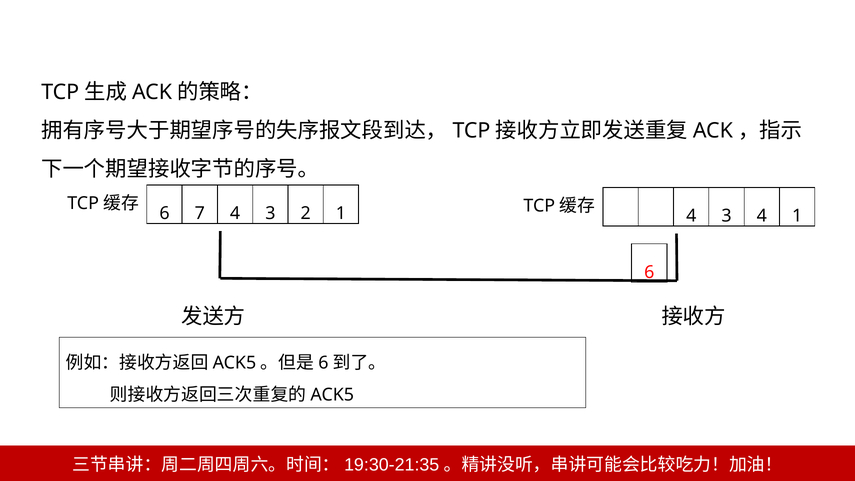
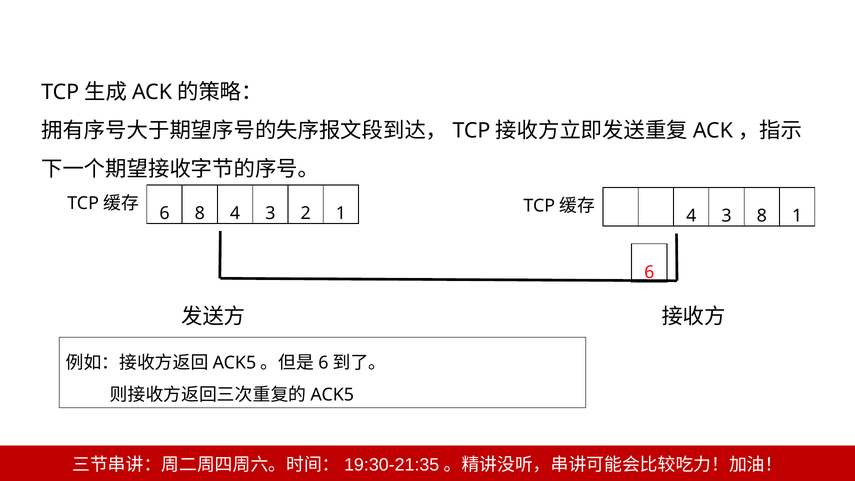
6 7: 7 -> 8
3 4: 4 -> 8
